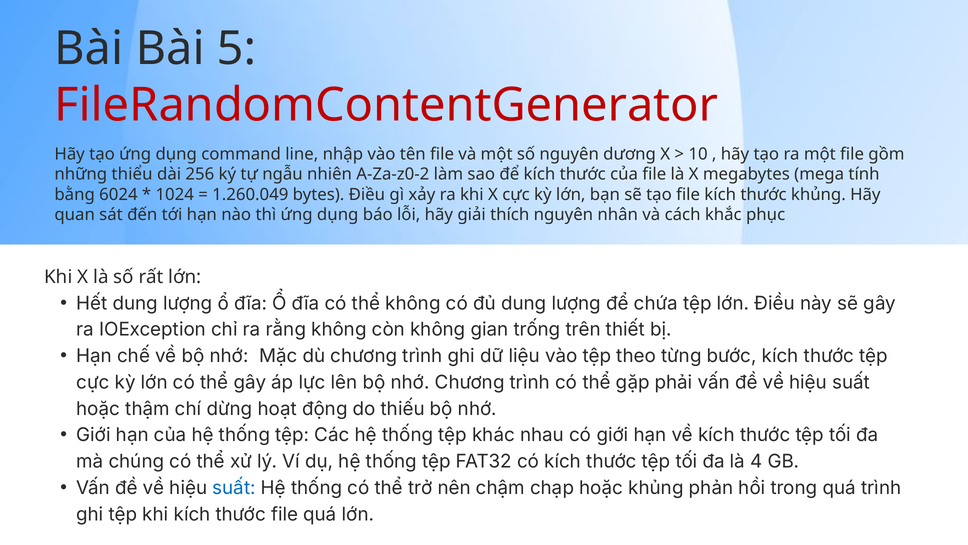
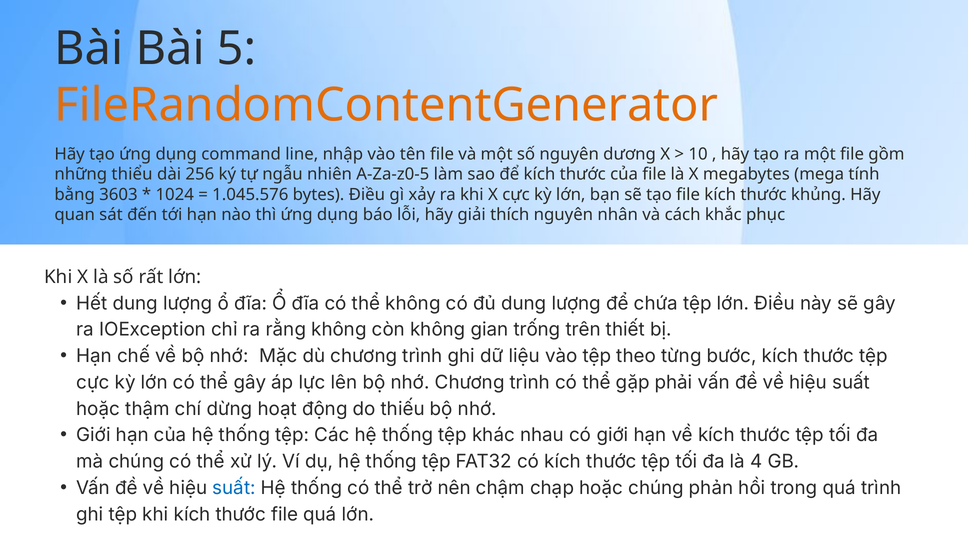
FileRandomContentGenerator colour: red -> orange
A-Za-z0-2: A-Za-z0-2 -> A-Za-z0-5
6024: 6024 -> 3603
1.260.049: 1.260.049 -> 1.045.576
hoặc khủng: khủng -> chúng
